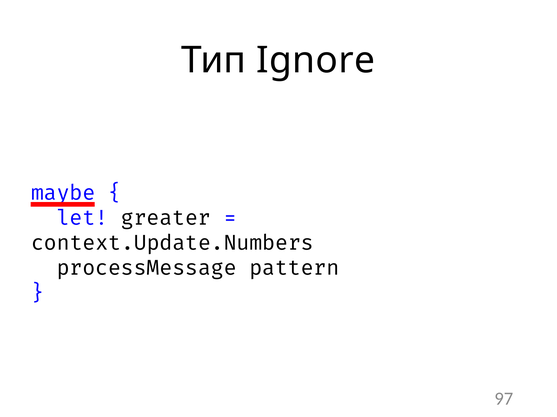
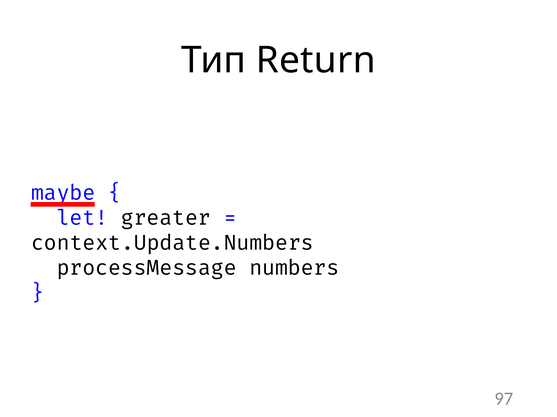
Ignore: Ignore -> Return
pattern: pattern -> numbers
